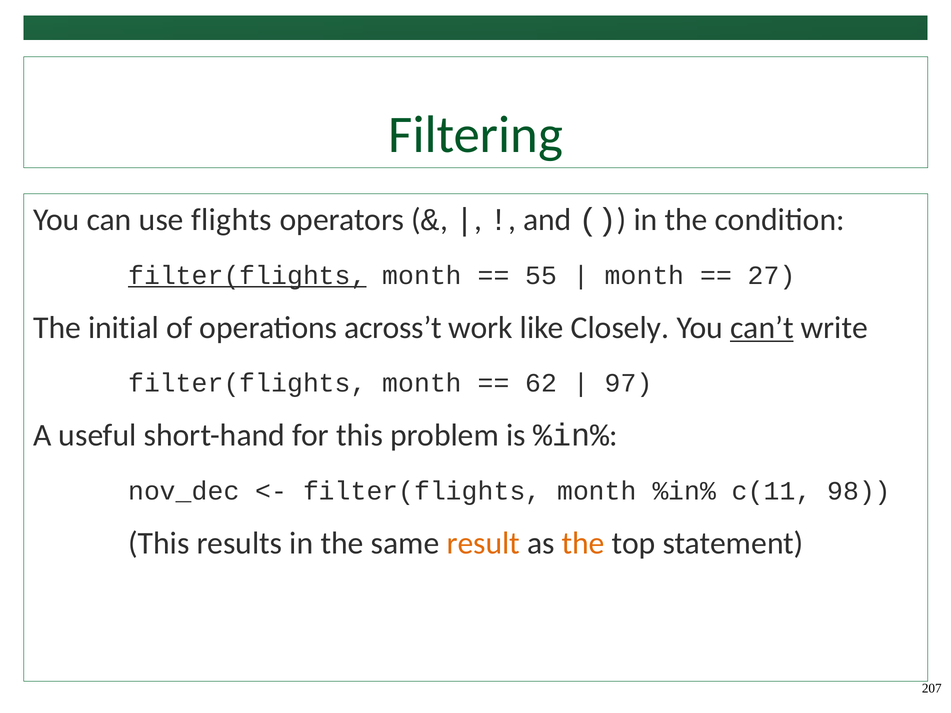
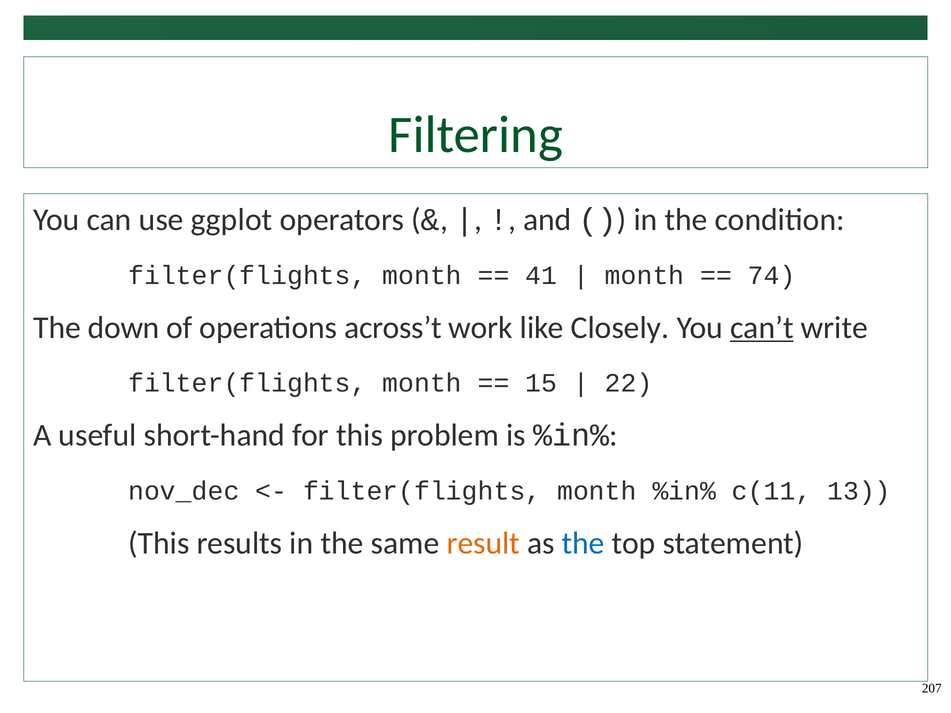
flights: flights -> ggplot
filter(flights at (247, 276) underline: present -> none
55: 55 -> 41
27: 27 -> 74
initial: initial -> down
62: 62 -> 15
97: 97 -> 22
98: 98 -> 13
the at (583, 543) colour: orange -> blue
